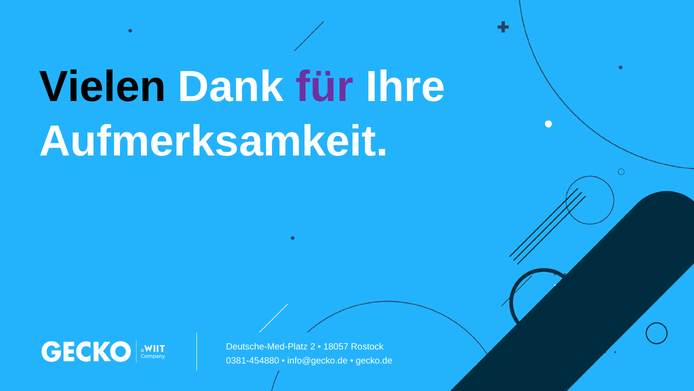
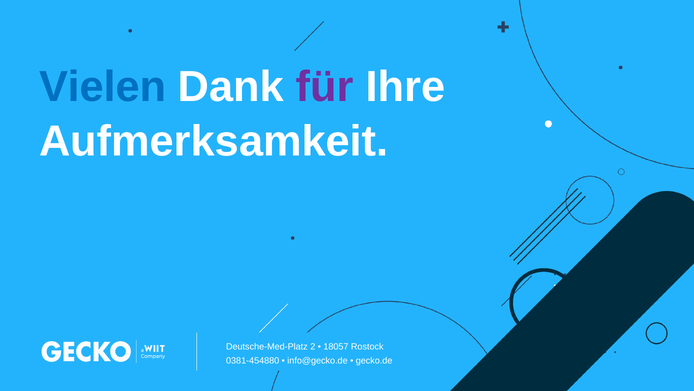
Vielen colour: black -> blue
